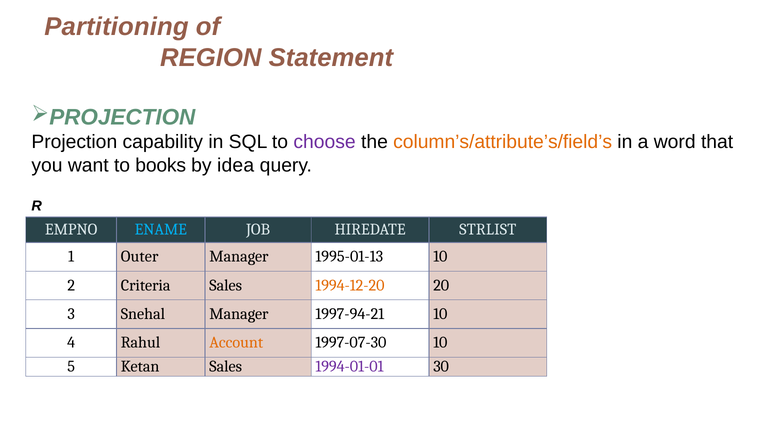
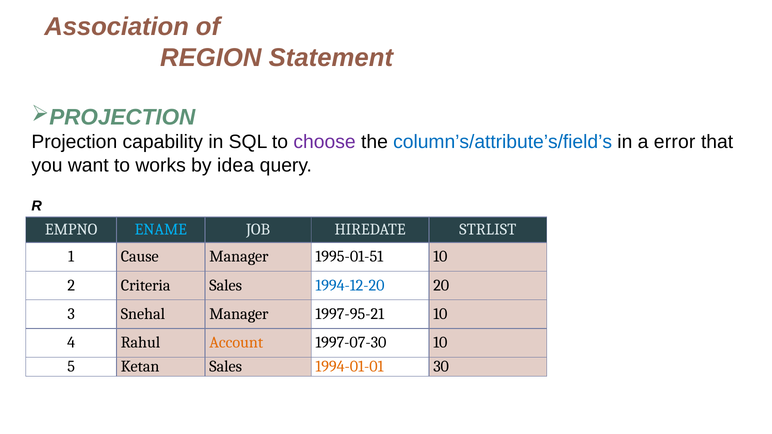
Partitioning: Partitioning -> Association
column’s/attribute’s/field’s colour: orange -> blue
word: word -> error
books: books -> works
Outer: Outer -> Cause
1995-01-13: 1995-01-13 -> 1995-01-51
1994-12-20 colour: orange -> blue
1997-94-21: 1997-94-21 -> 1997-95-21
1994-01-01 colour: purple -> orange
